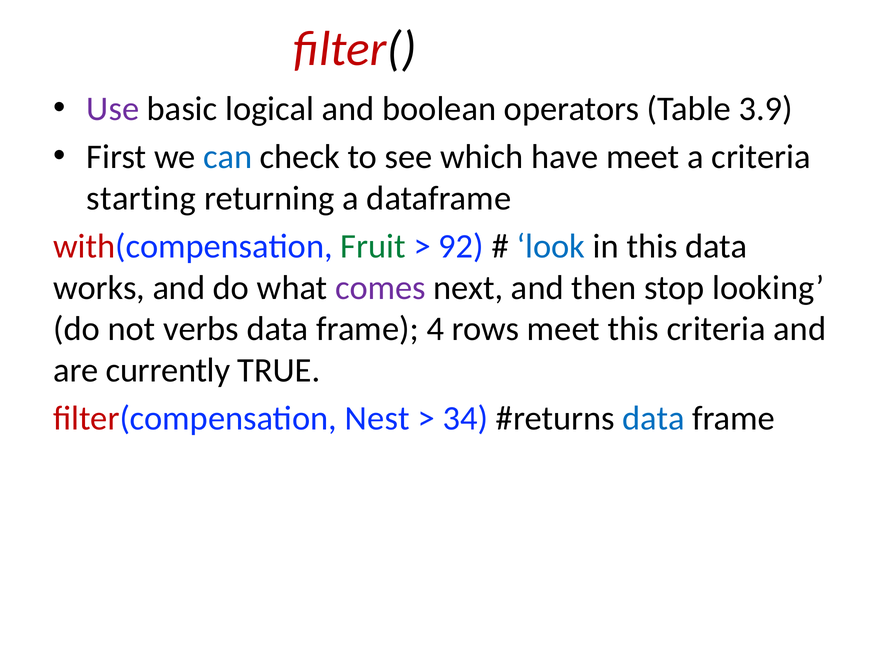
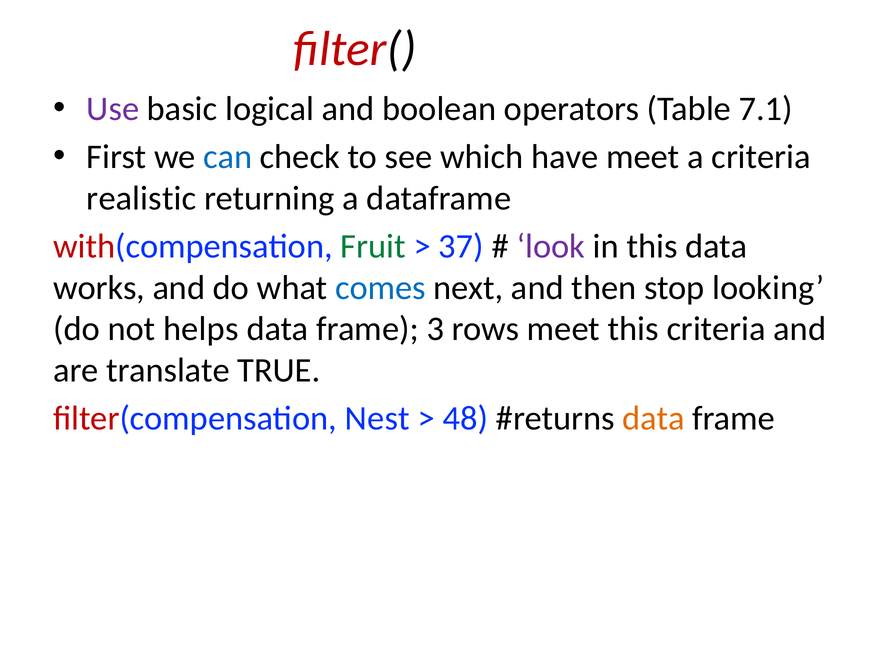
3.9: 3.9 -> 7.1
starting: starting -> realistic
92: 92 -> 37
look colour: blue -> purple
comes colour: purple -> blue
verbs: verbs -> helps
4: 4 -> 3
currently: currently -> translate
34: 34 -> 48
data at (654, 419) colour: blue -> orange
